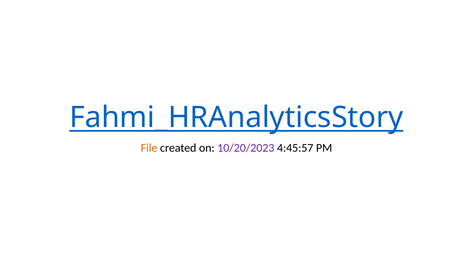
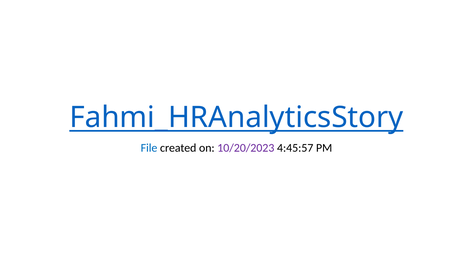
File colour: orange -> blue
